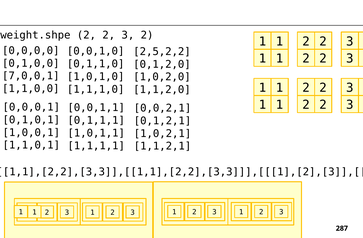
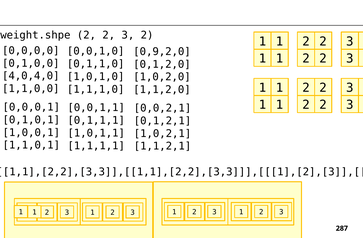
2,5,2,2: 2,5,2,2 -> 0,9,2,0
7,0,0,1: 7,0,0,1 -> 4,0,4,0
